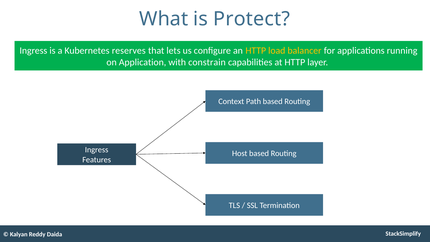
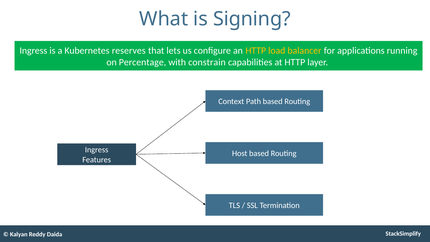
Protect: Protect -> Signing
Application: Application -> Percentage
